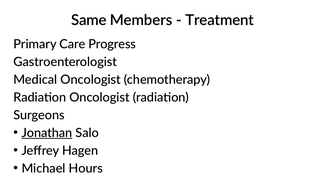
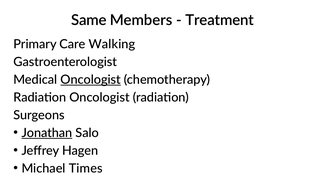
Progress: Progress -> Walking
Oncologist at (91, 80) underline: none -> present
Hours: Hours -> Times
